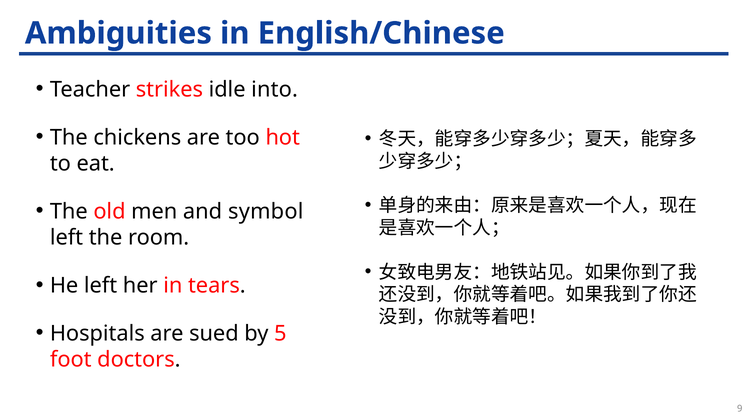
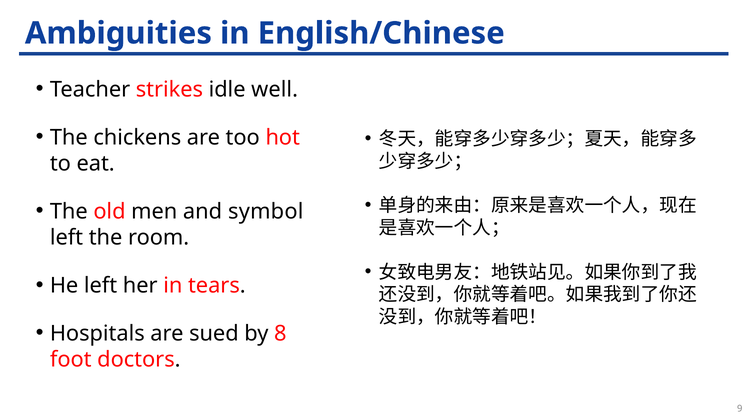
into: into -> well
5: 5 -> 8
